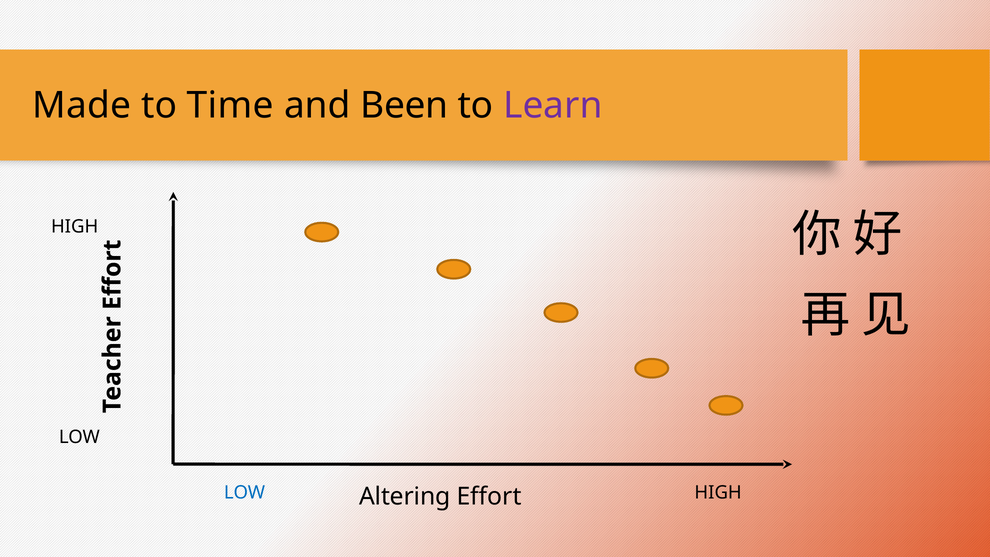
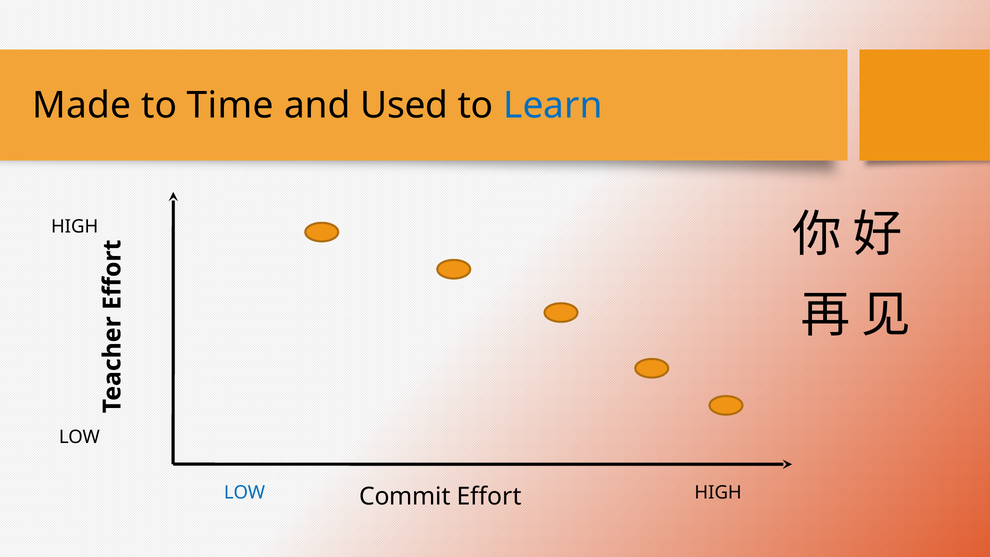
Been: Been -> Used
Learn colour: purple -> blue
Altering: Altering -> Commit
